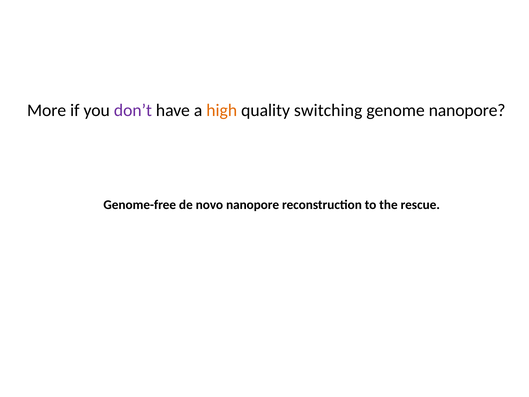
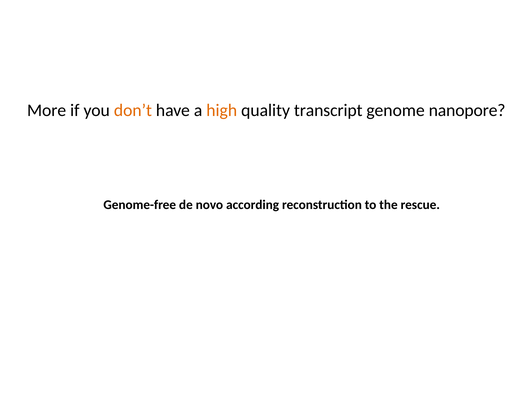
don’t colour: purple -> orange
switching: switching -> transcript
novo nanopore: nanopore -> according
